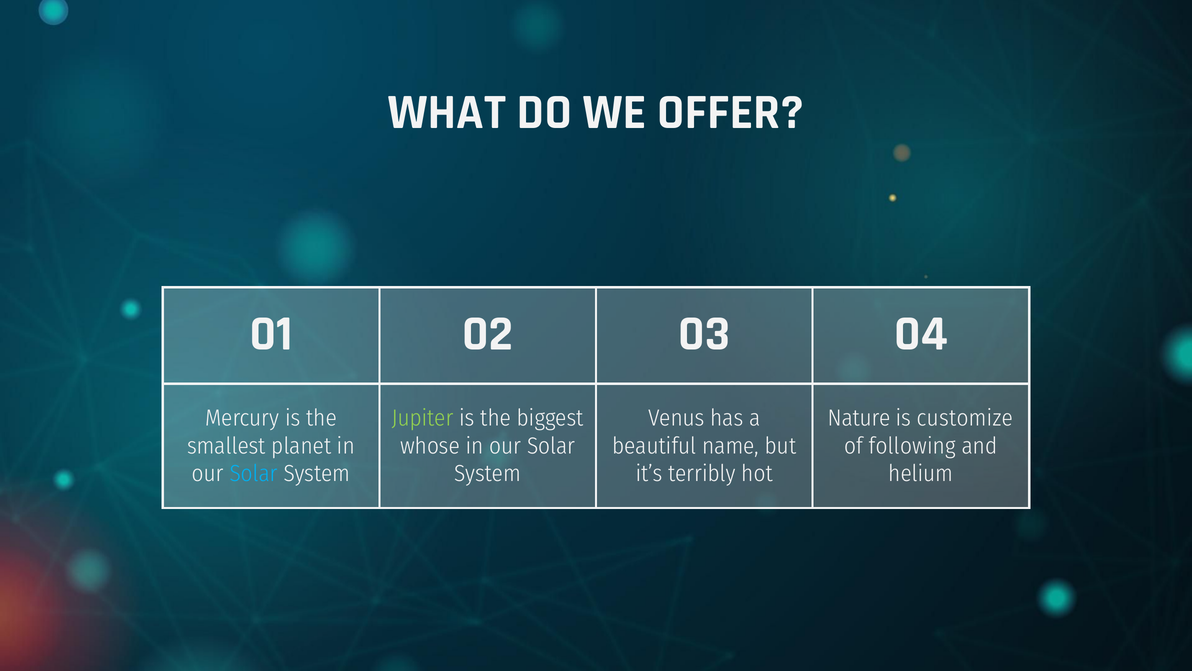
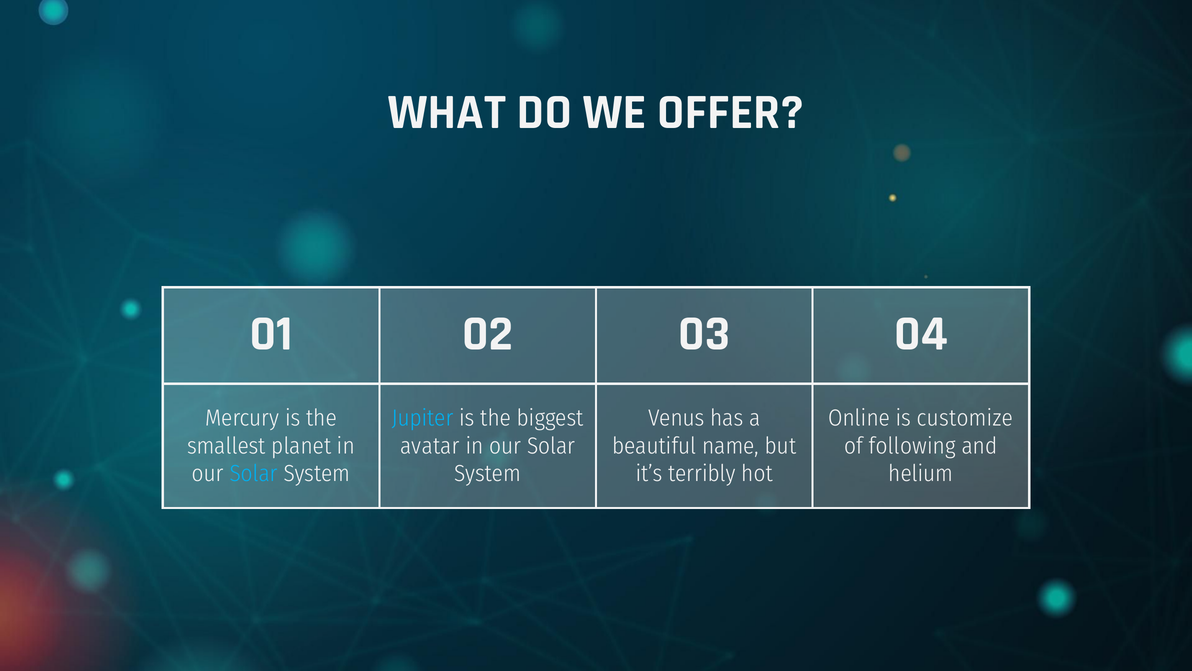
Jupiter colour: light green -> light blue
Nature: Nature -> Online
whose: whose -> avatar
